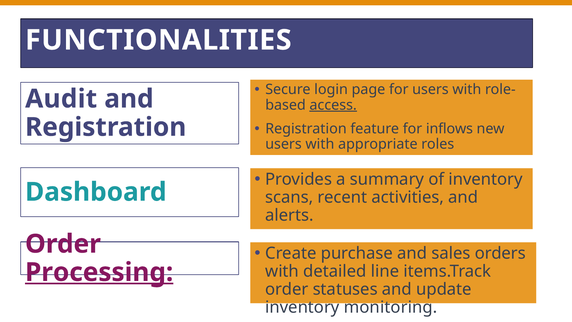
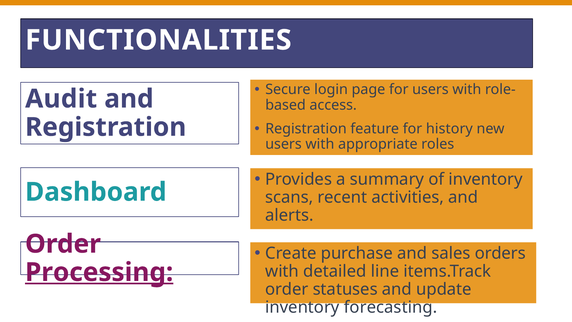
access underline: present -> none
inflows: inflows -> history
monitoring: monitoring -> forecasting
